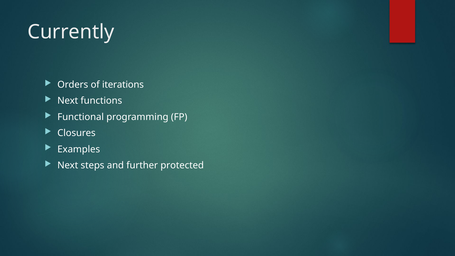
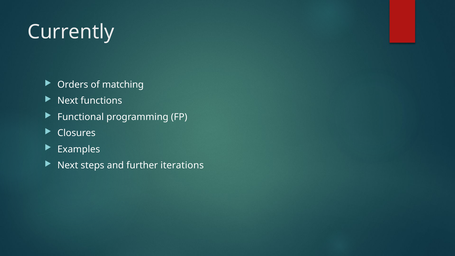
iterations: iterations -> matching
protected: protected -> iterations
